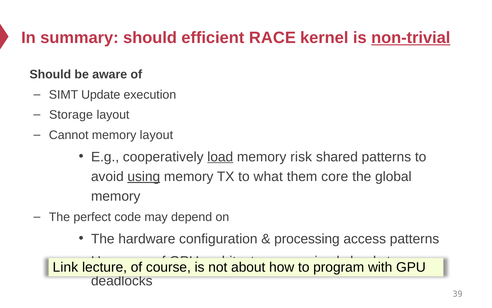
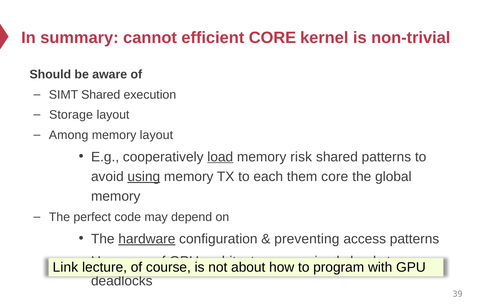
summary should: should -> cannot
efficient RACE: RACE -> CORE
non-trivial underline: present -> none
SIMT Update: Update -> Shared
Cannot: Cannot -> Among
what: what -> each
hardware underline: none -> present
processing: processing -> preventing
